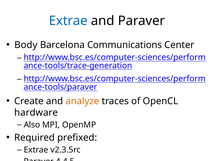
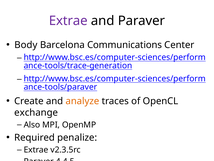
Extrae at (68, 21) colour: blue -> purple
hardware: hardware -> exchange
prefixed: prefixed -> penalize
